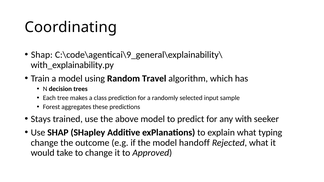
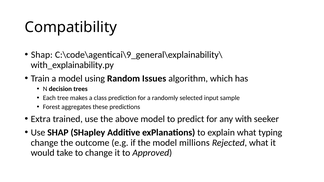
Coordinating: Coordinating -> Compatibility
Travel: Travel -> Issues
Stays: Stays -> Extra
handoff: handoff -> millions
